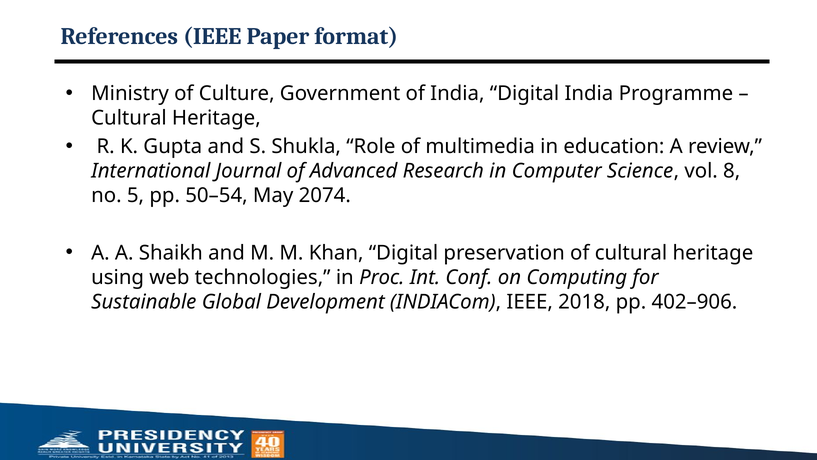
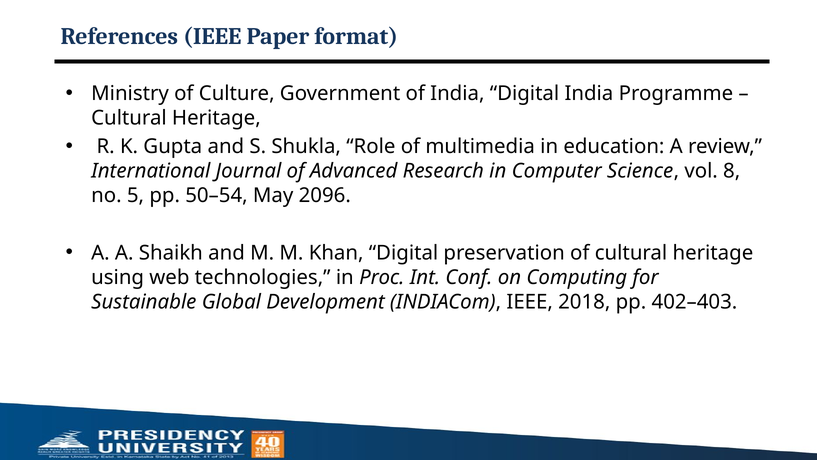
2074: 2074 -> 2096
402–906: 402–906 -> 402–403
